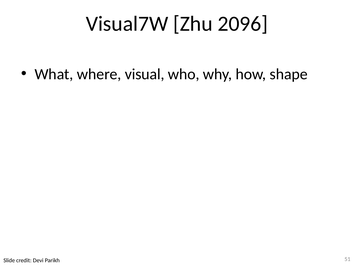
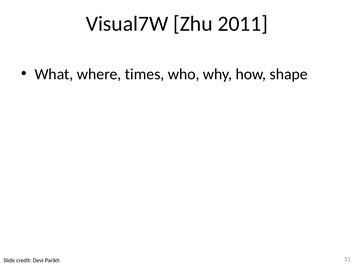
2096: 2096 -> 2011
visual: visual -> times
